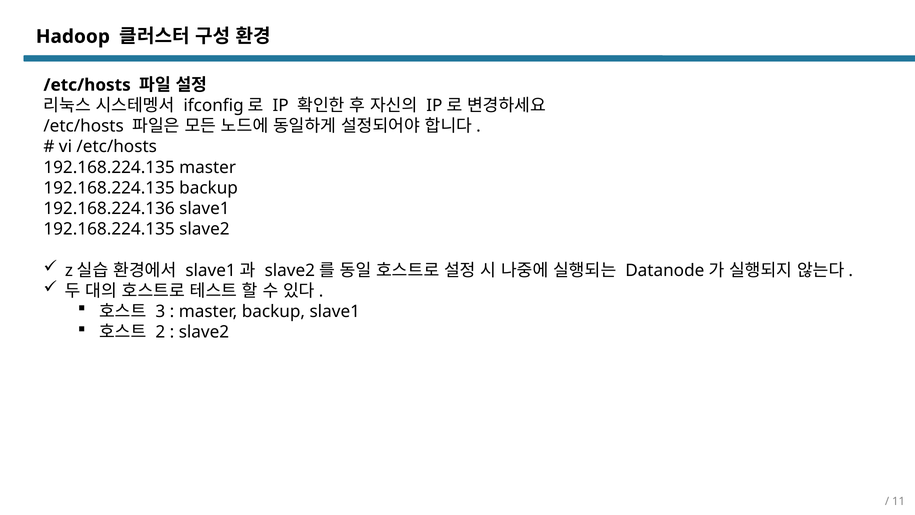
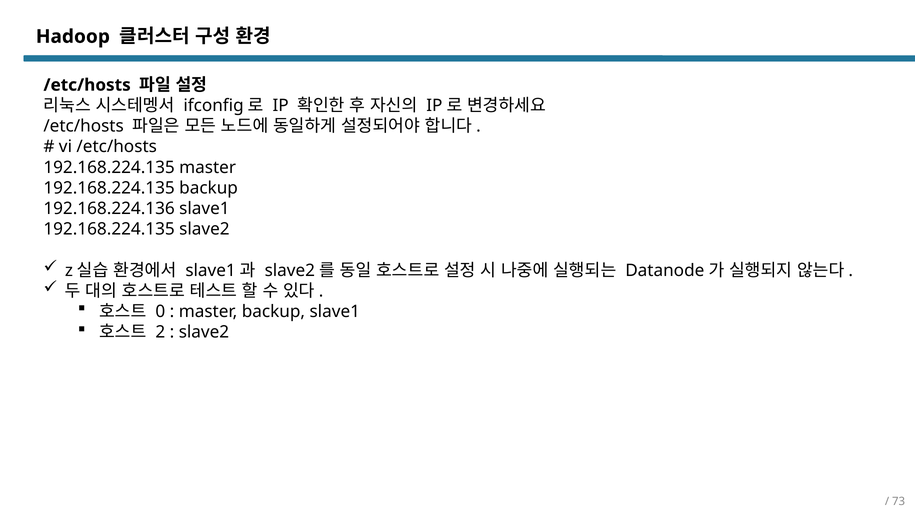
3: 3 -> 0
11: 11 -> 73
